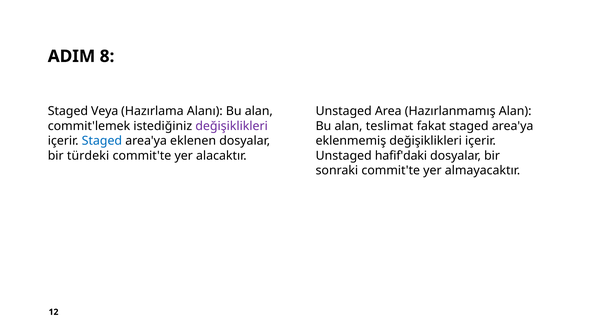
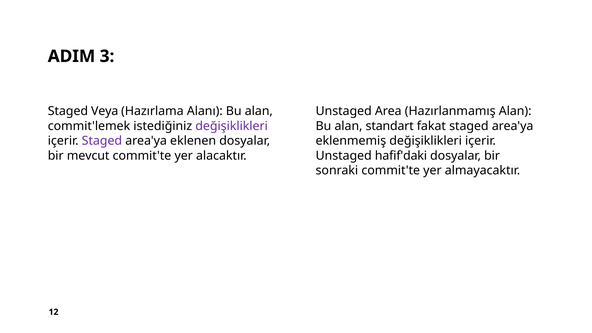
8: 8 -> 3
teslimat: teslimat -> standart
Staged at (102, 141) colour: blue -> purple
türdeki: türdeki -> mevcut
